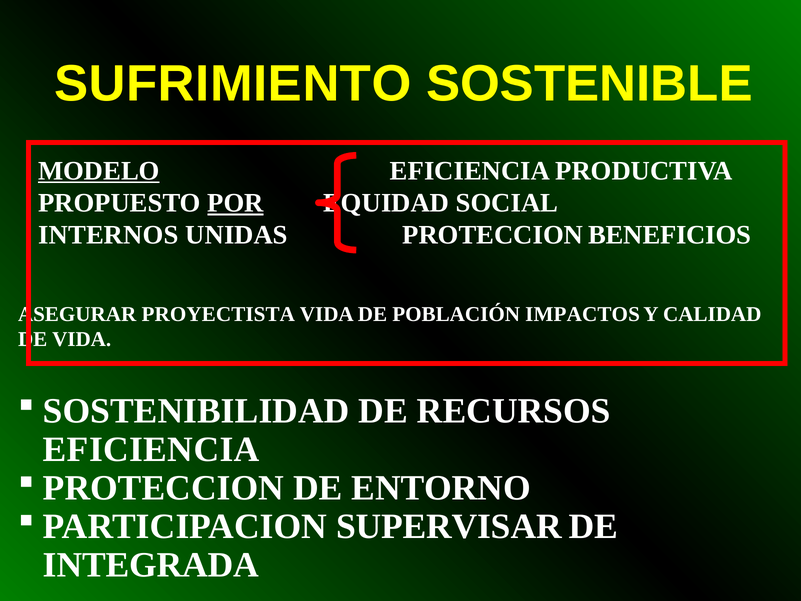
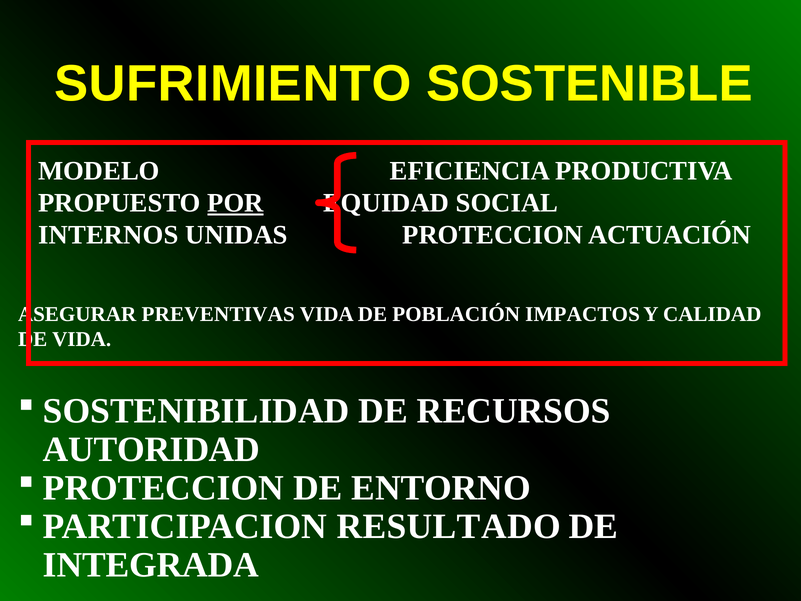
MODELO underline: present -> none
BENEFICIOS: BENEFICIOS -> ACTUACIÓN
PROYECTISTA: PROYECTISTA -> PREVENTIVAS
EFICIENCIA at (151, 449): EFICIENCIA -> AUTORIDAD
SUPERVISAR: SUPERVISAR -> RESULTADO
